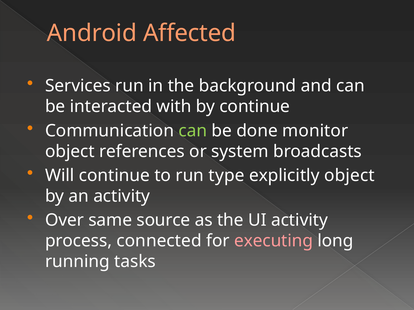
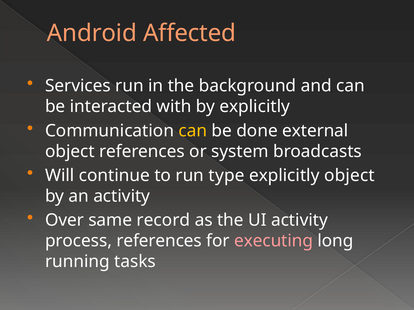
by continue: continue -> explicitly
can at (193, 131) colour: light green -> yellow
monitor: monitor -> external
source: source -> record
process connected: connected -> references
